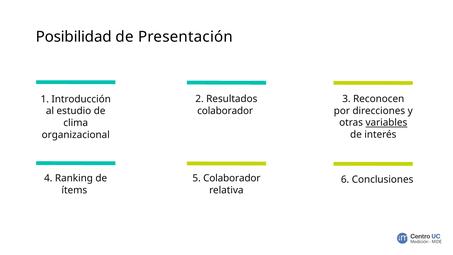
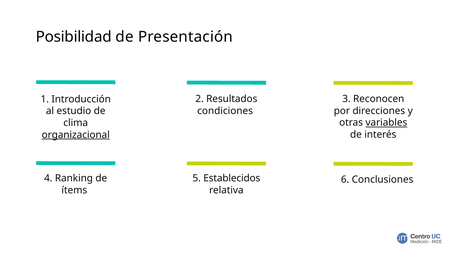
colaborador at (225, 111): colaborador -> condiciones
organizacional underline: none -> present
5 Colaborador: Colaborador -> Establecidos
